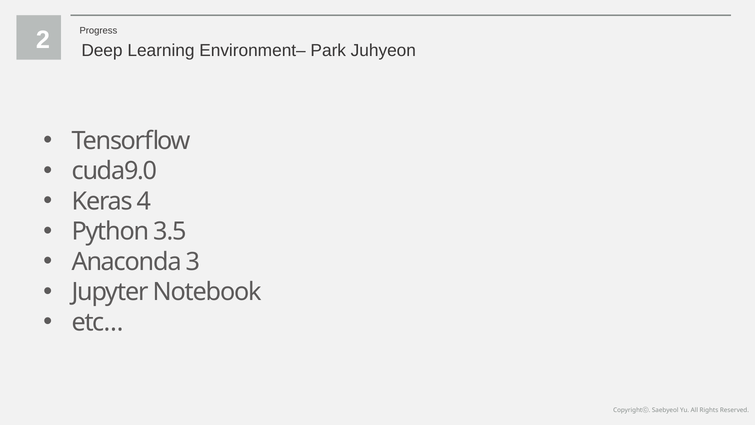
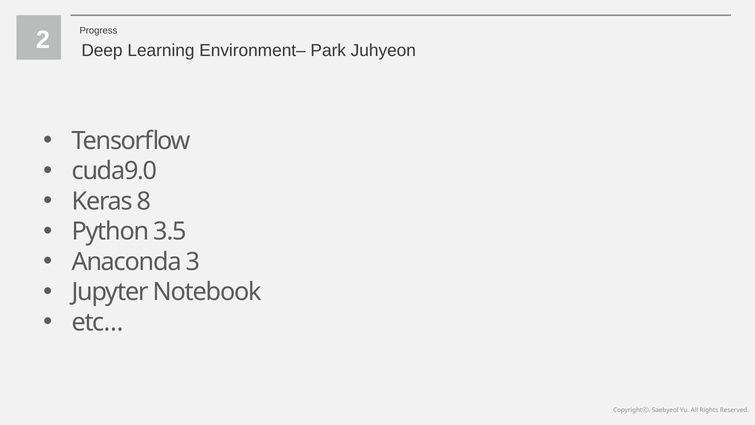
4: 4 -> 8
